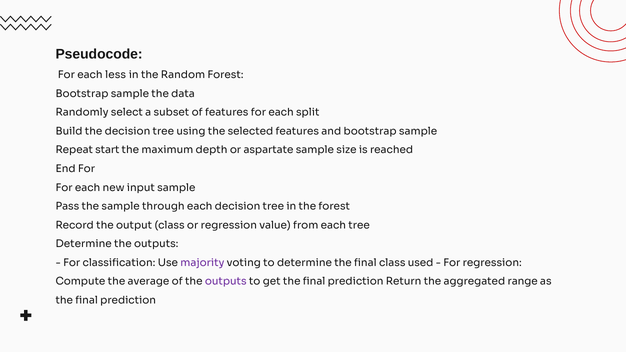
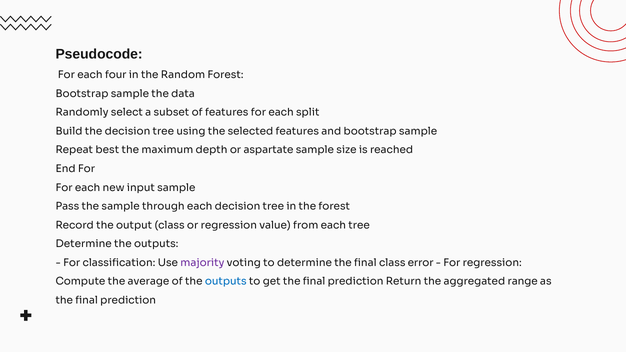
less: less -> four
start: start -> best
used: used -> error
outputs at (226, 282) colour: purple -> blue
